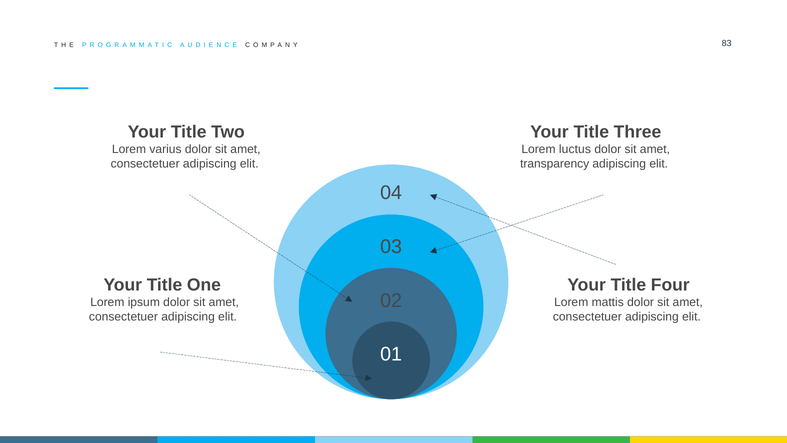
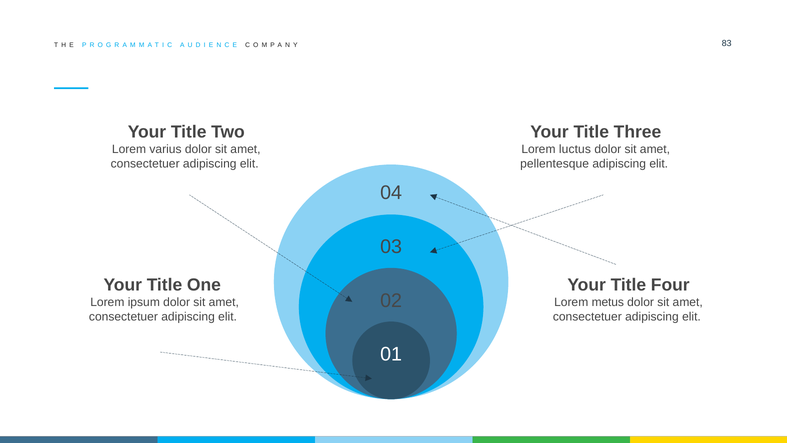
transparency: transparency -> pellentesque
mattis: mattis -> metus
